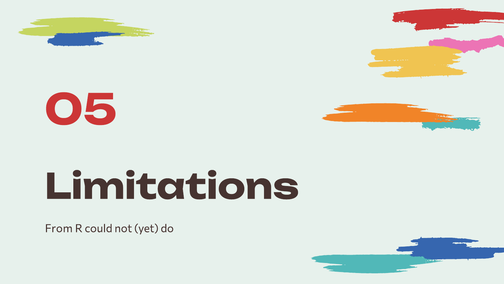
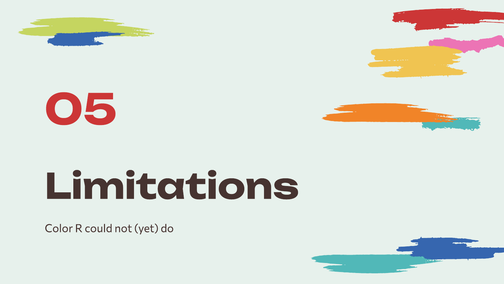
From: From -> Color
